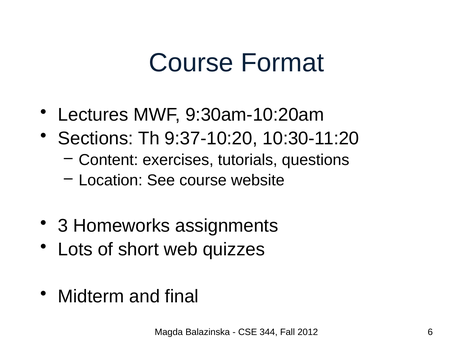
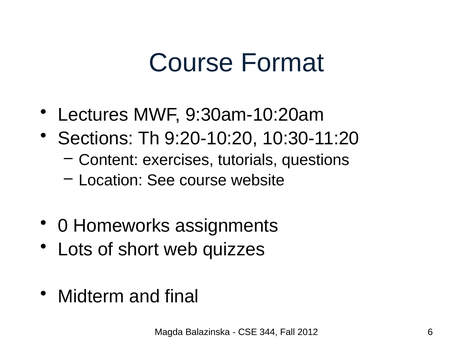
9:37-10:20: 9:37-10:20 -> 9:20-10:20
3: 3 -> 0
